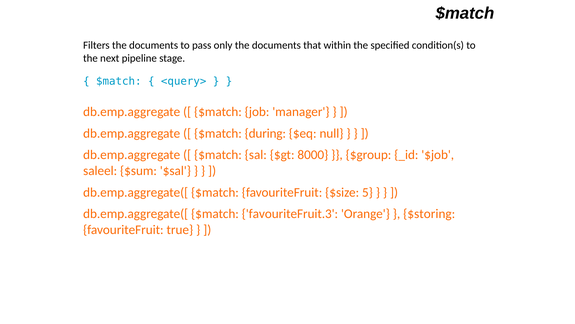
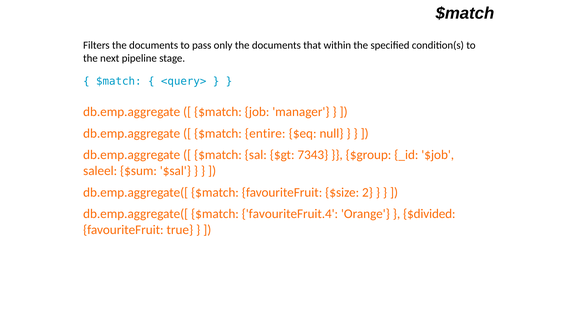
during: during -> entire
8000: 8000 -> 7343
5: 5 -> 2
favouriteFruit.3: favouriteFruit.3 -> favouriteFruit.4
$storing: $storing -> $divided
